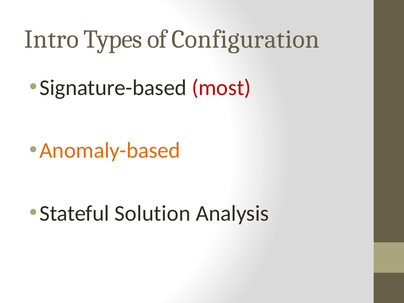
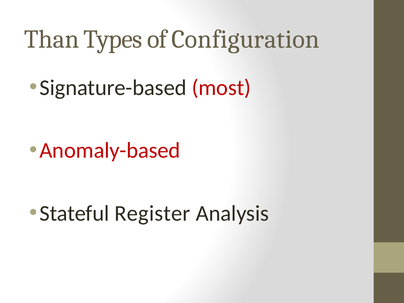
Intro: Intro -> Than
Anomaly-based colour: orange -> red
Solution: Solution -> Register
